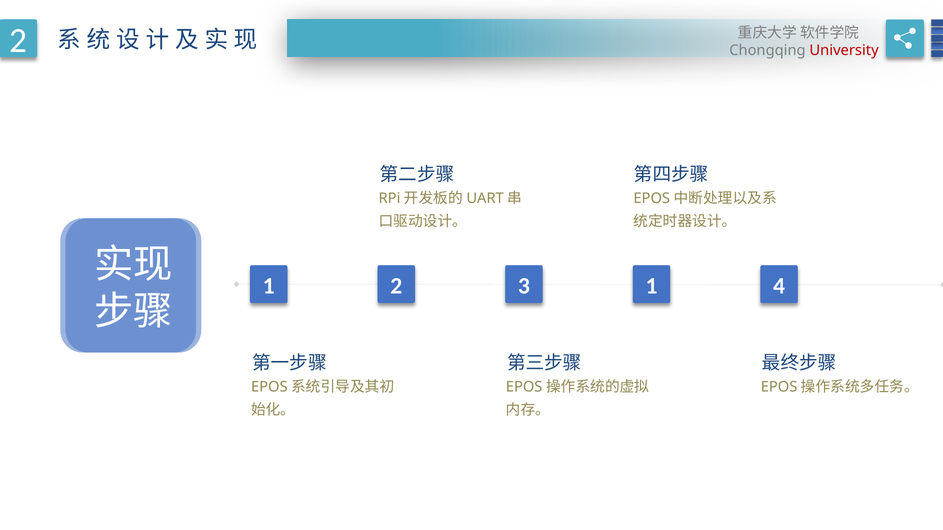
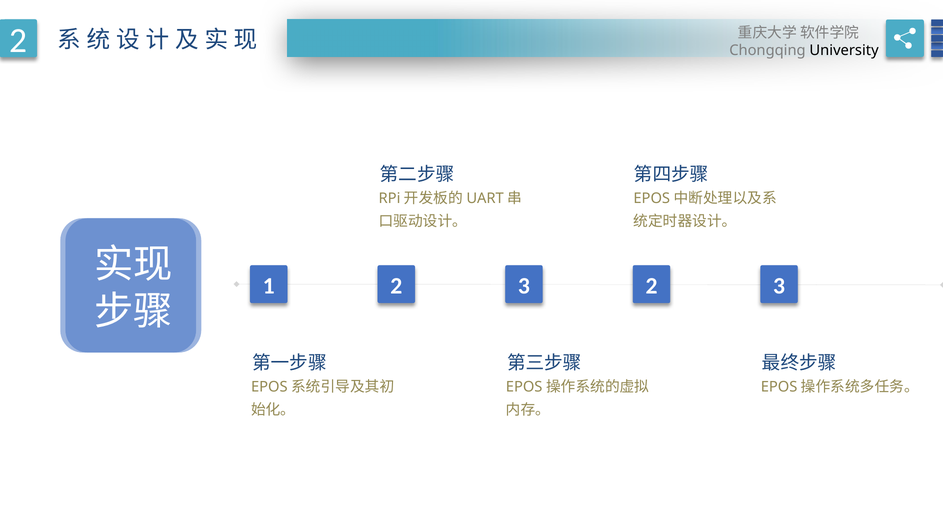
University colour: red -> black
1 1: 1 -> 2
2 4: 4 -> 3
